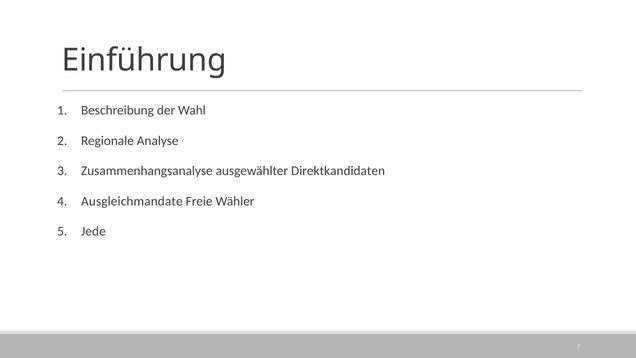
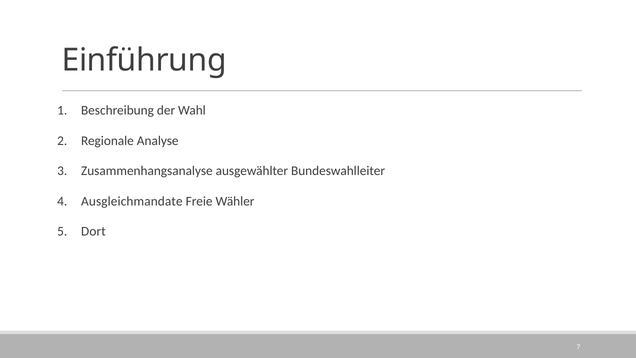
Direktkandidaten: Direktkandidaten -> Bundeswahlleiter
Jede: Jede -> Dort
